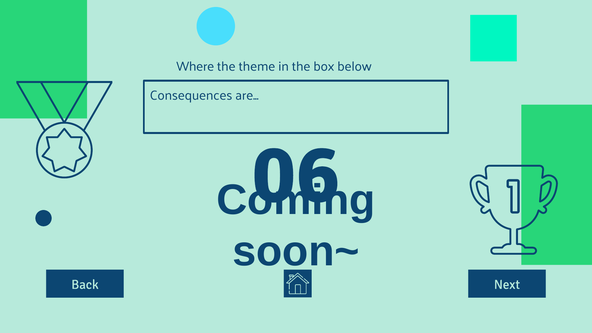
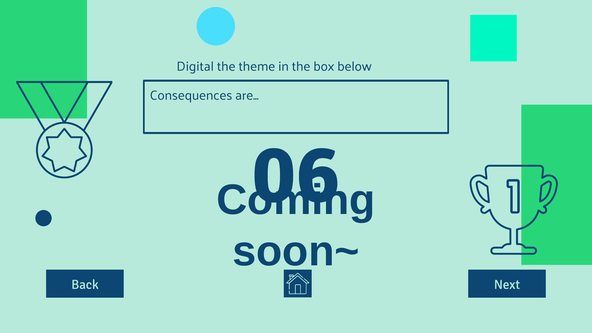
Where: Where -> Digital
